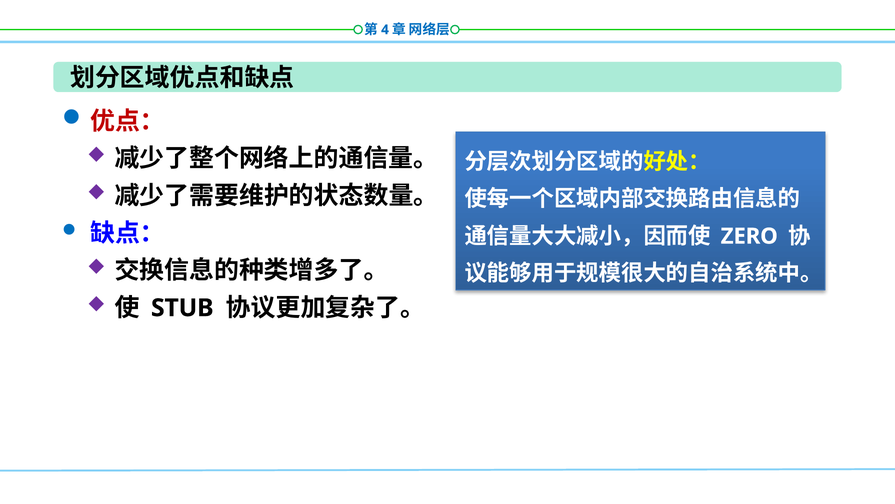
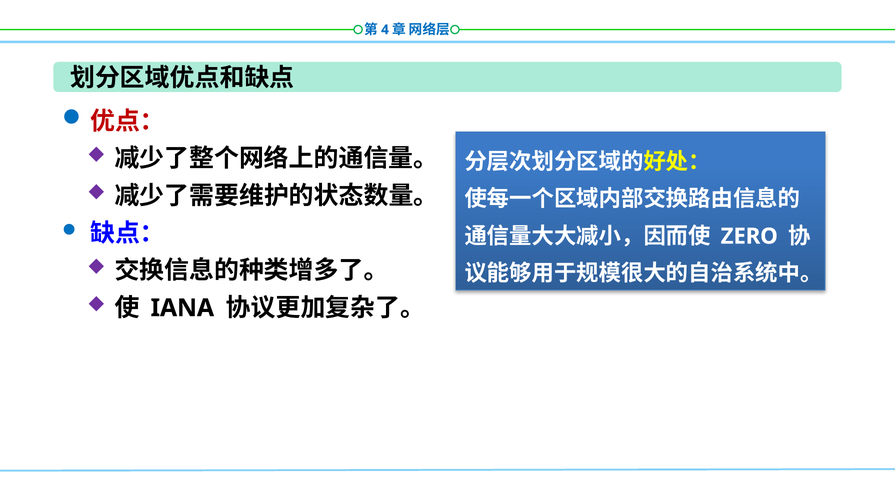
STUB: STUB -> IANA
